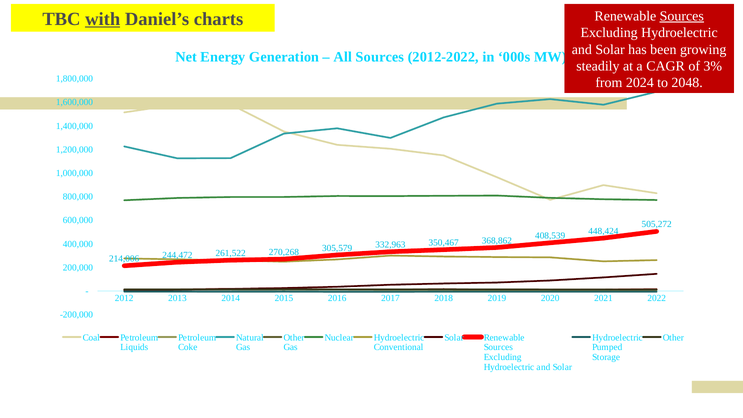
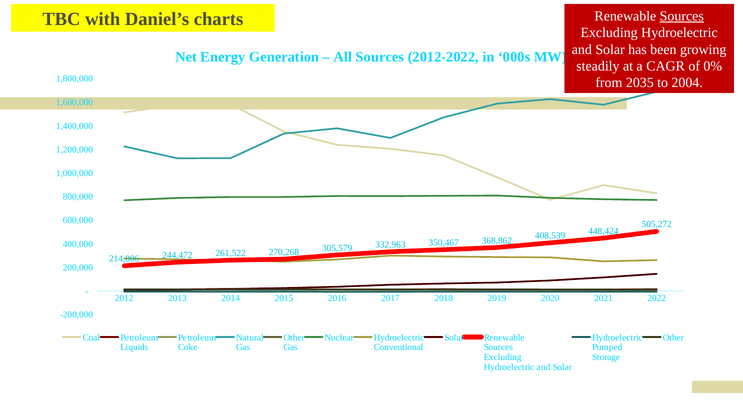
with underline: present -> none
3%: 3% -> 0%
2024: 2024 -> 2035
2048: 2048 -> 2004
